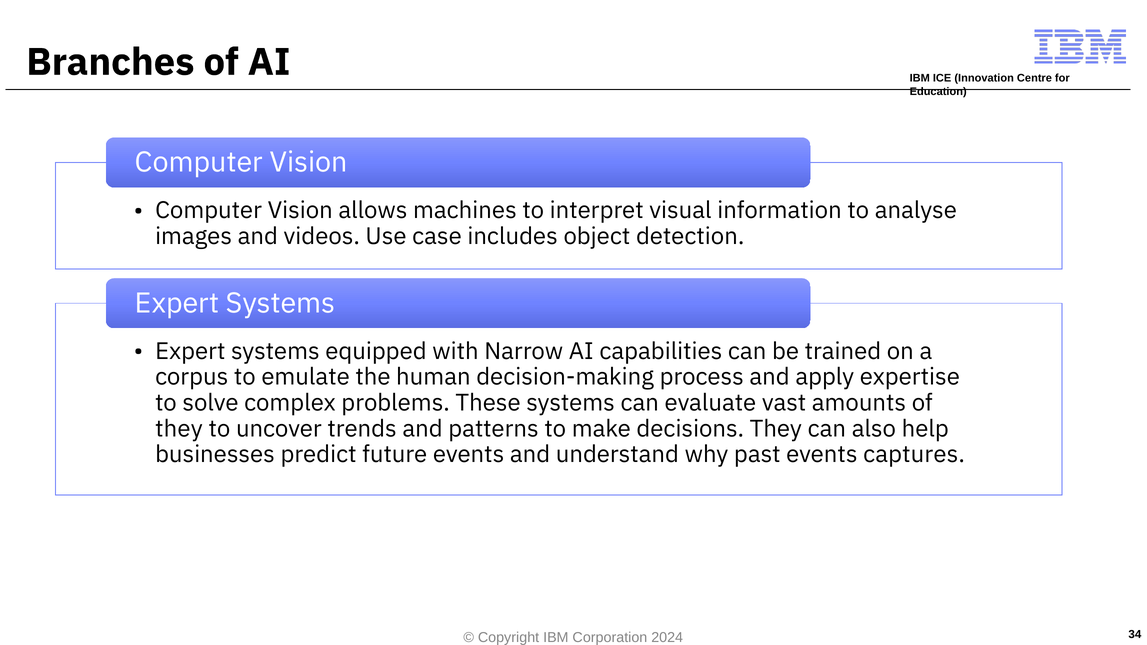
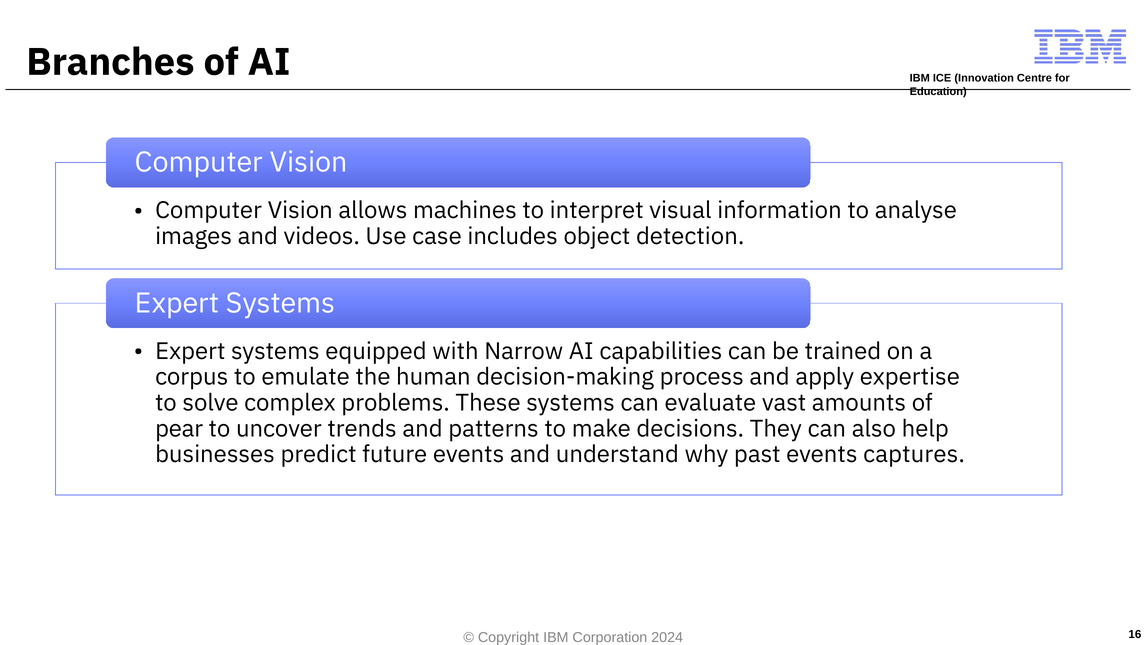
they at (179, 429): they -> pear
34: 34 -> 16
